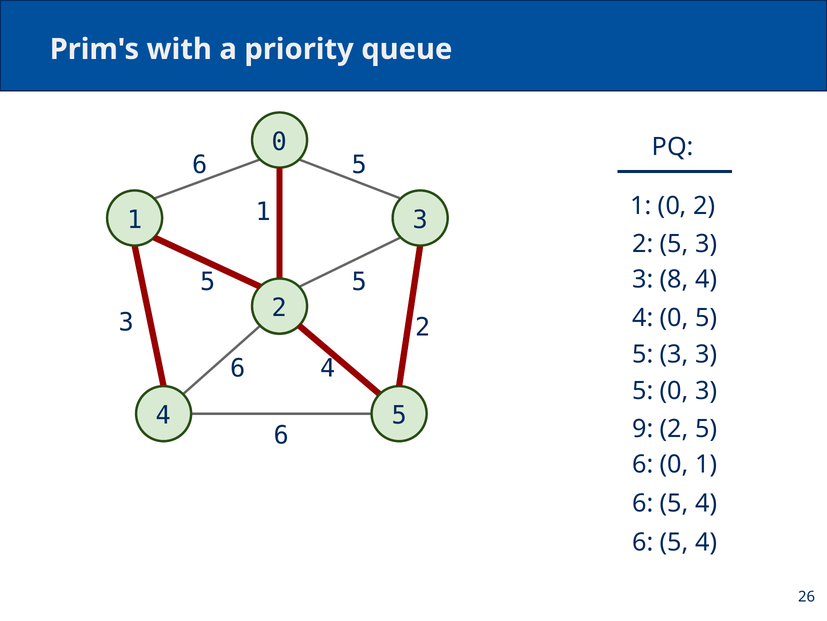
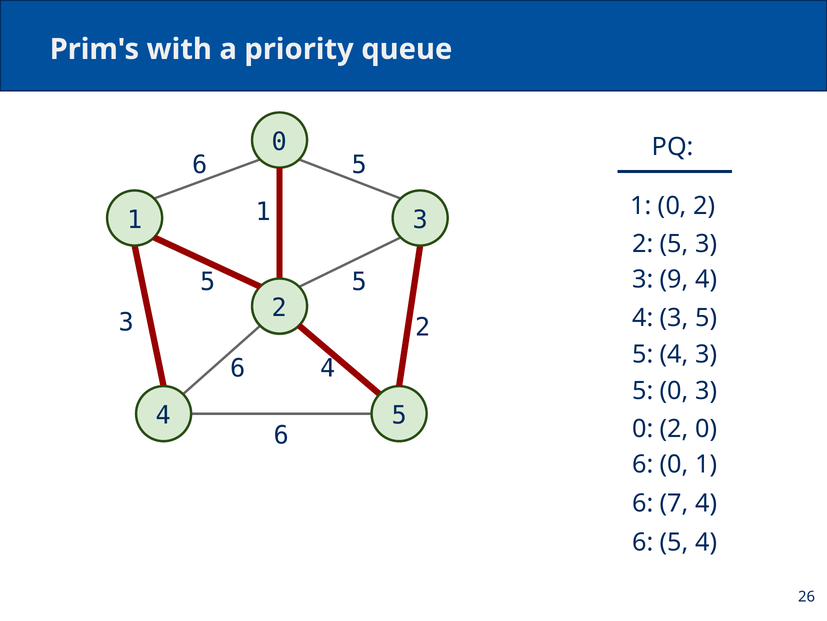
8: 8 -> 9
0 at (674, 318): 0 -> 3
3 at (674, 354): 3 -> 4
9 at (643, 429): 9 -> 0
5 at (706, 429): 5 -> 0
5 at (674, 503): 5 -> 7
